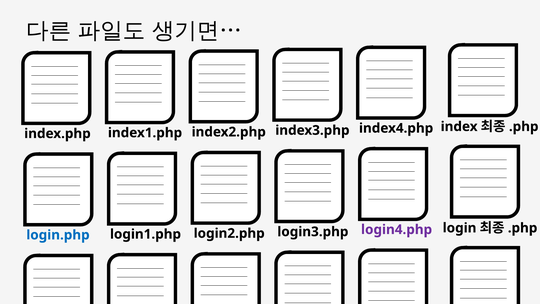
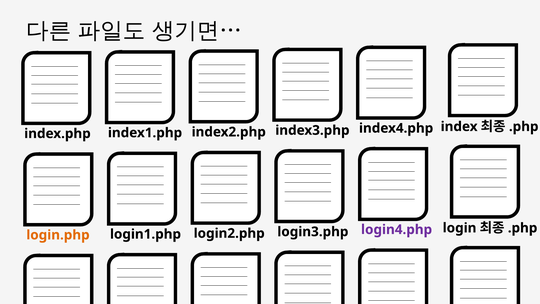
login.php colour: blue -> orange
